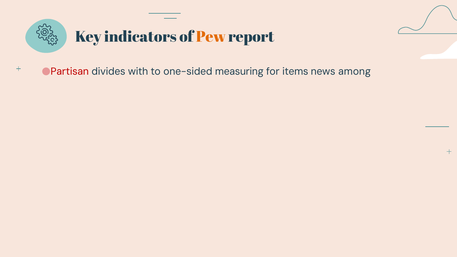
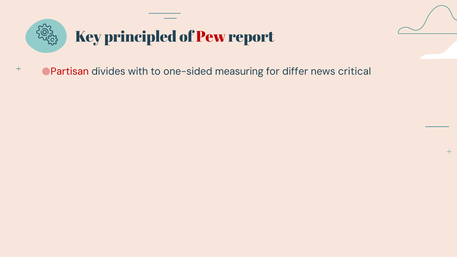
indicators: indicators -> principled
Pew colour: orange -> red
items: items -> differ
among: among -> critical
